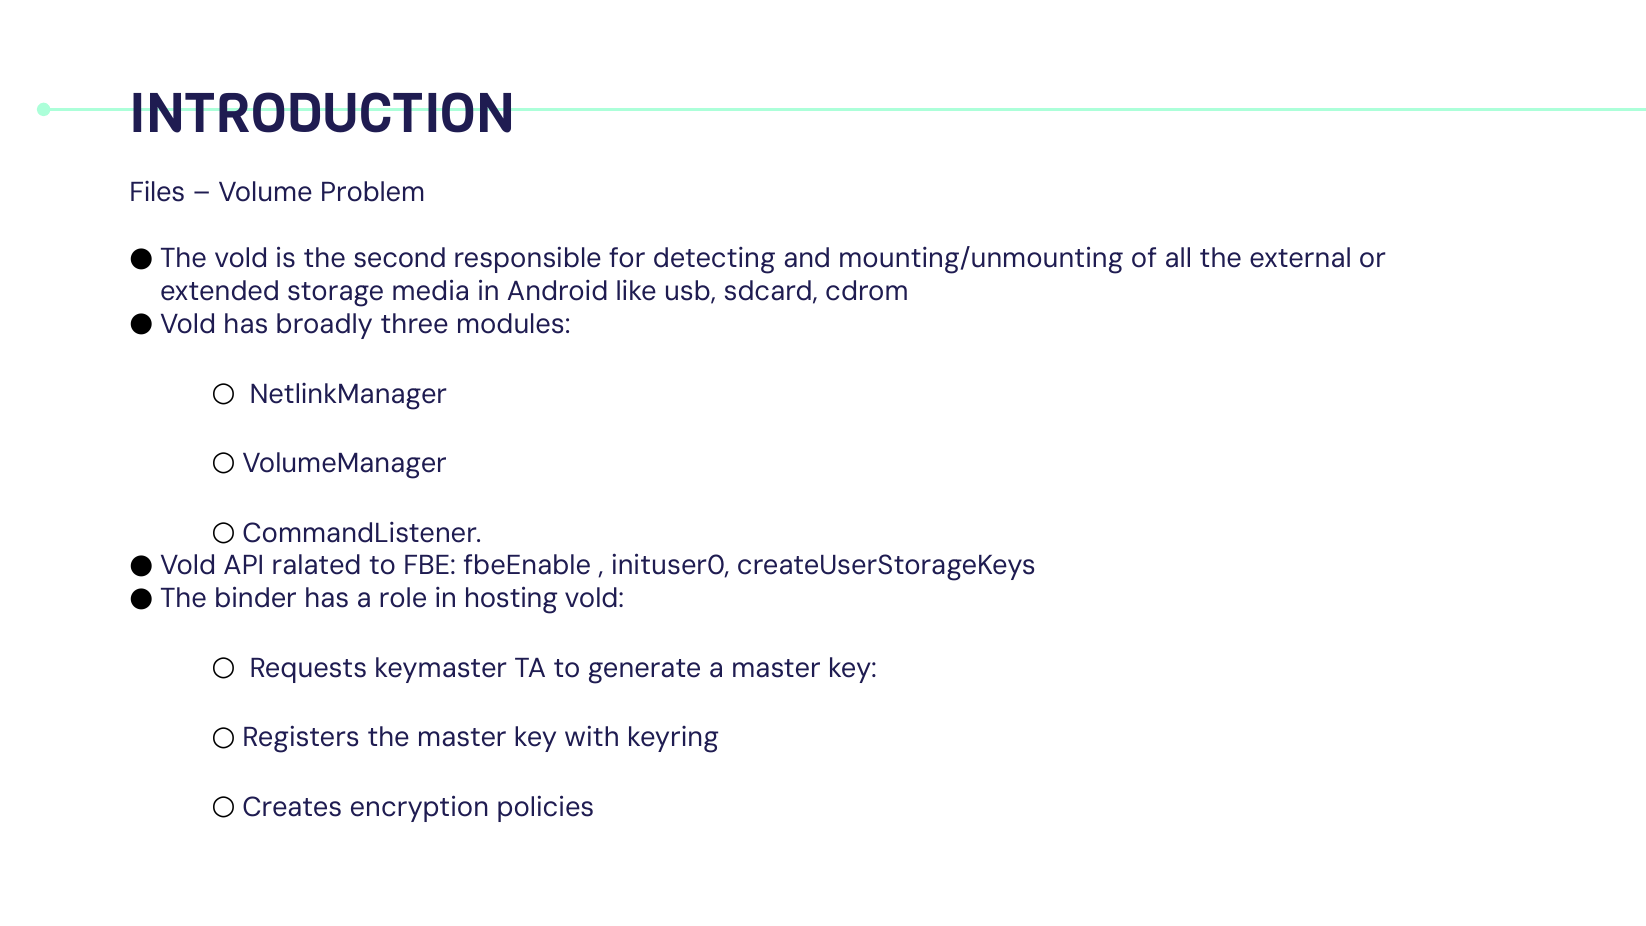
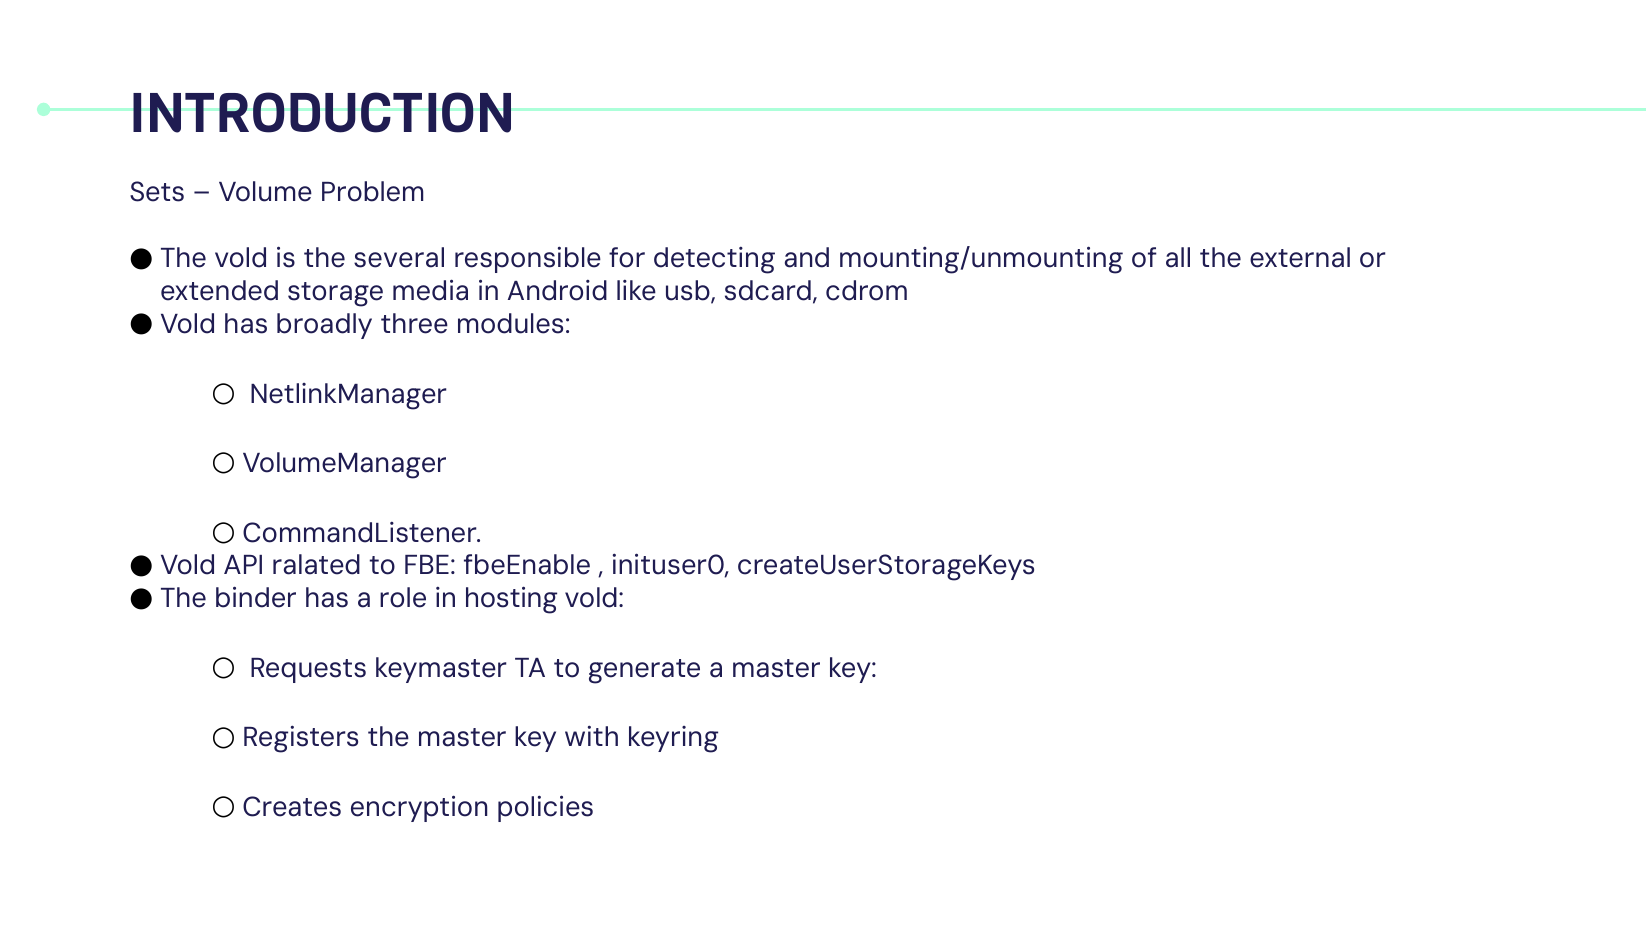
Files: Files -> Sets
second: second -> several
